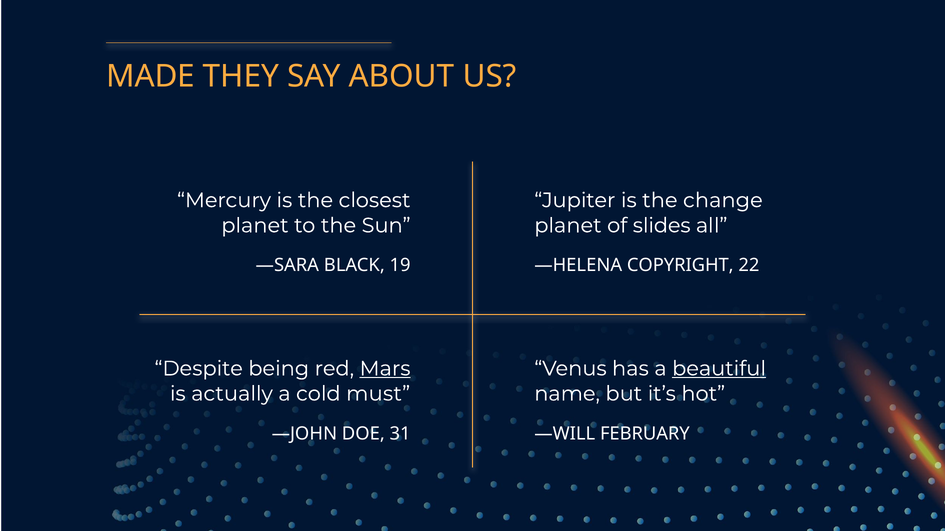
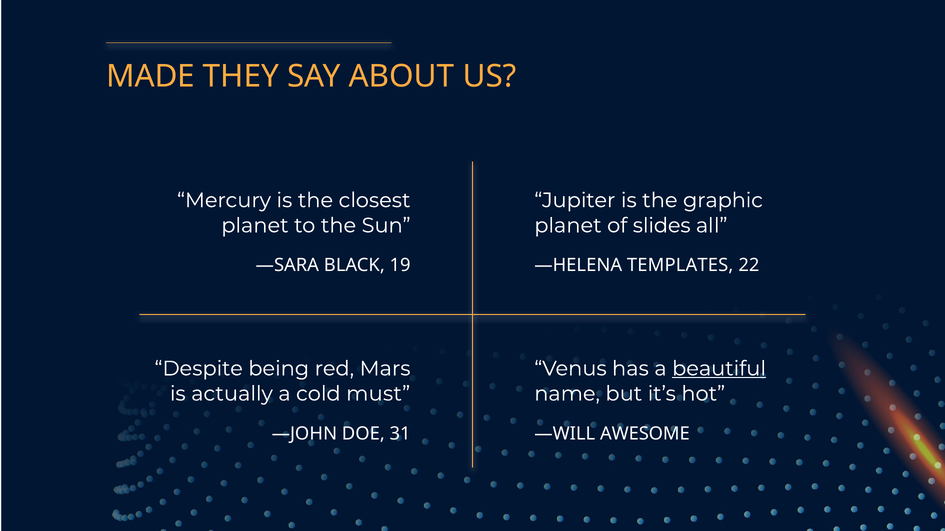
change: change -> graphic
COPYRIGHT: COPYRIGHT -> TEMPLATES
Mars underline: present -> none
FEBRUARY: FEBRUARY -> AWESOME
